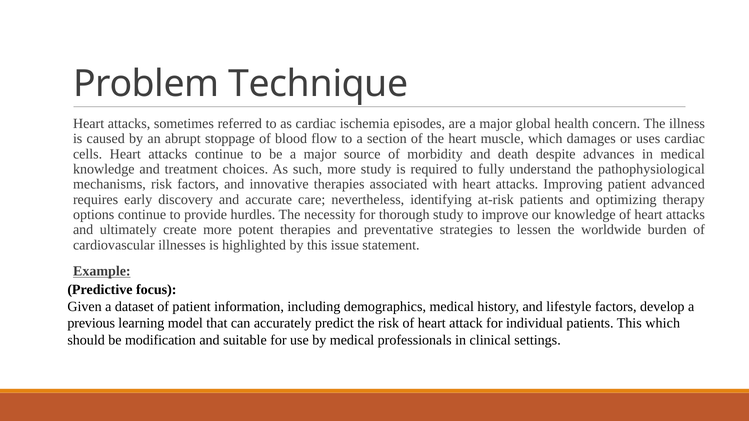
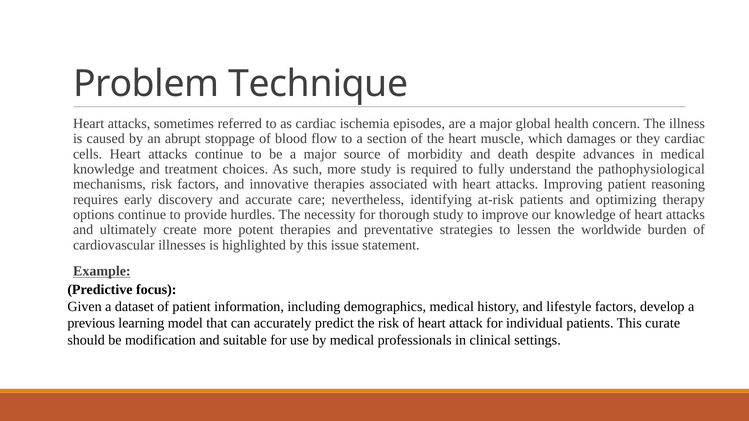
uses: uses -> they
advanced: advanced -> reasoning
This which: which -> curate
